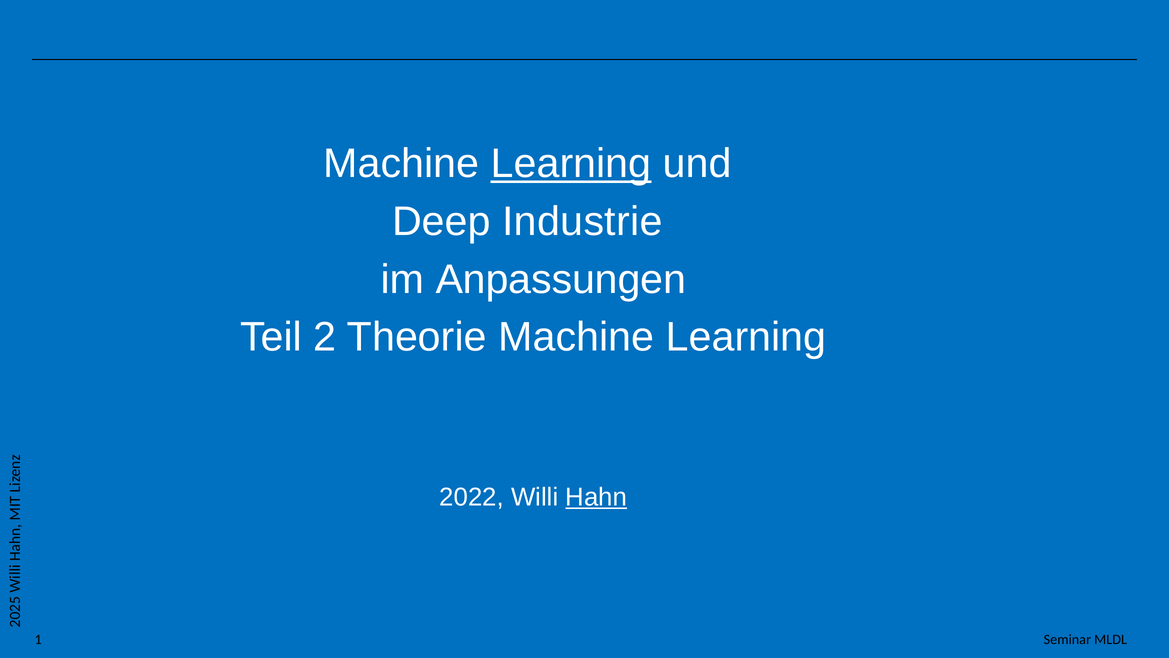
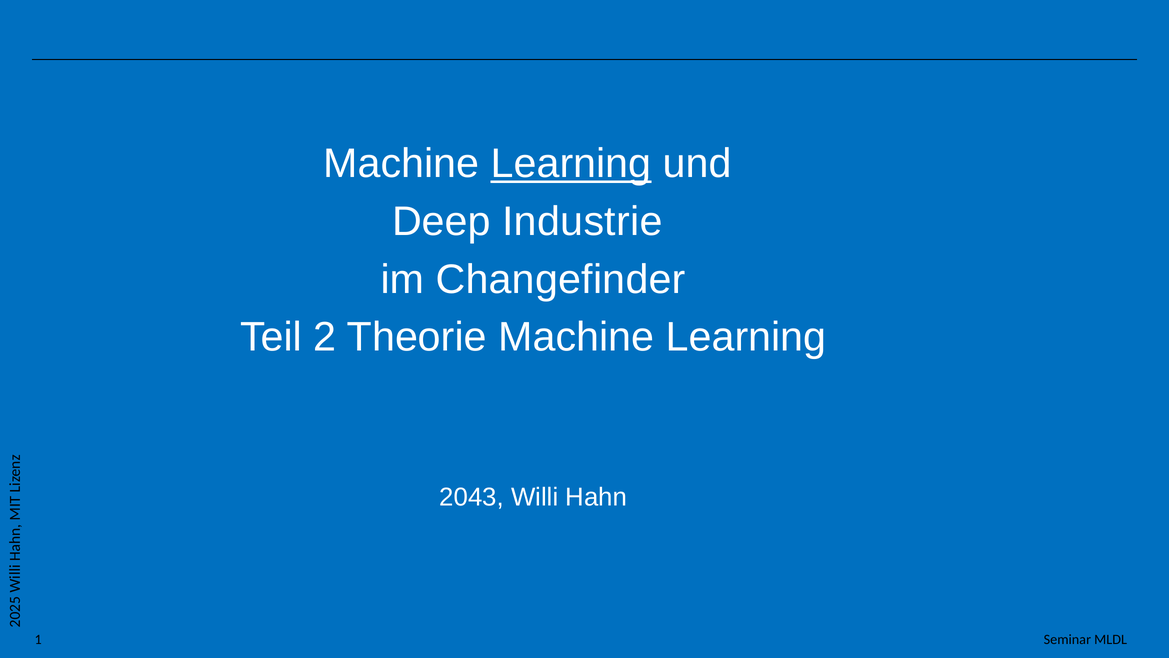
Anpassungen: Anpassungen -> Changefinder
2022: 2022 -> 2043
Hahn underline: present -> none
